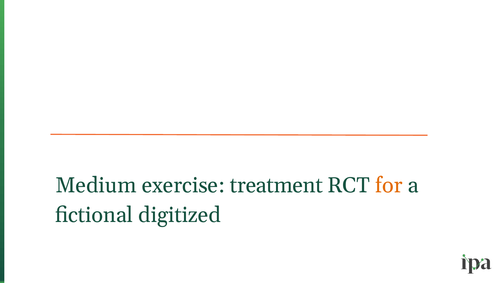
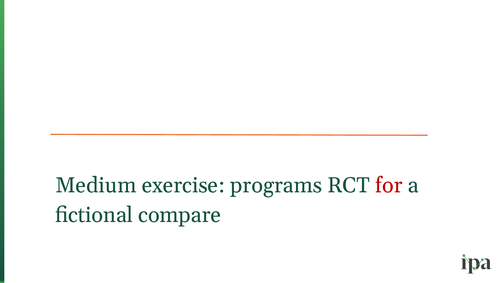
treatment: treatment -> programs
for colour: orange -> red
digitized: digitized -> compare
